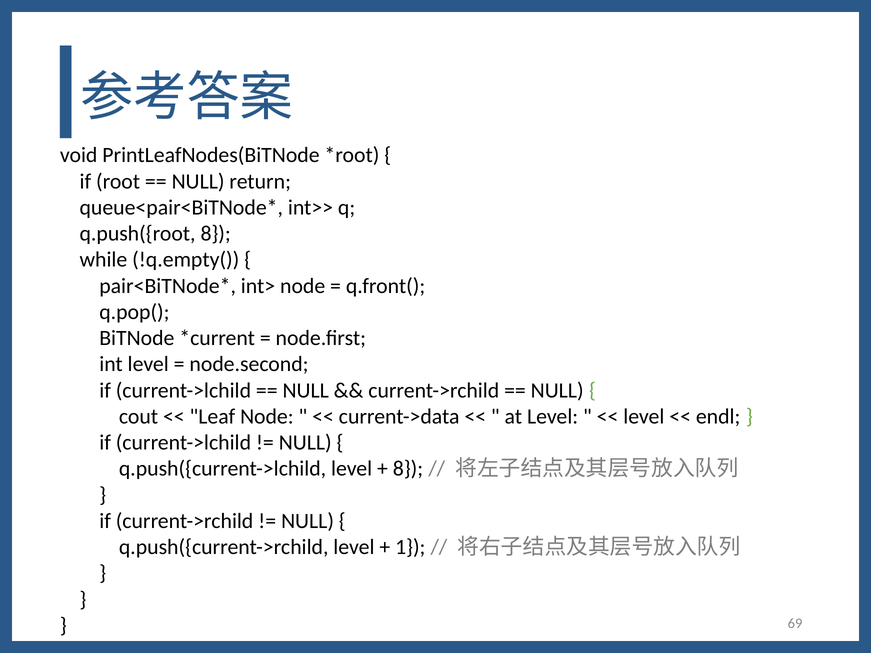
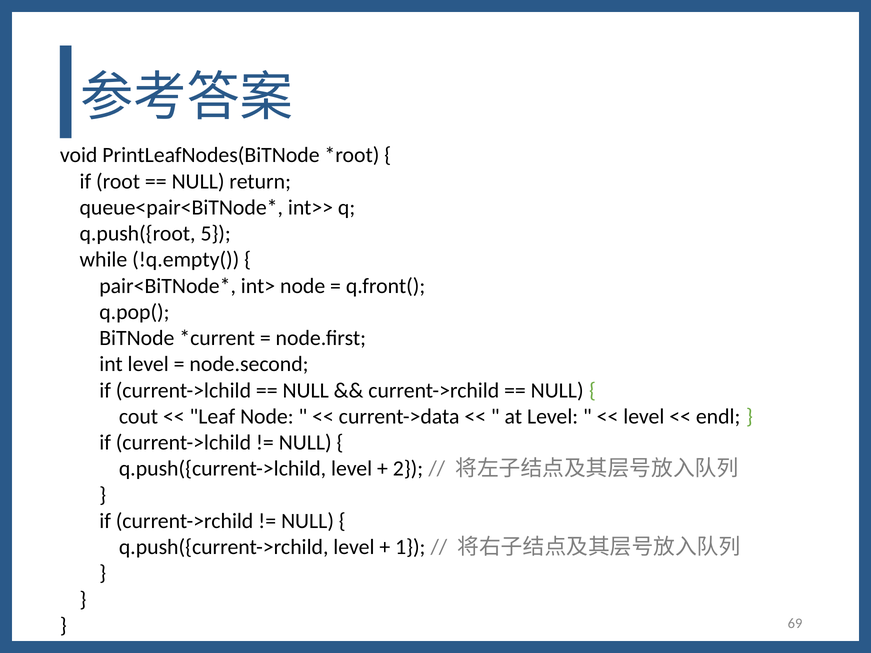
q.push({root 8: 8 -> 5
8 at (408, 469): 8 -> 2
